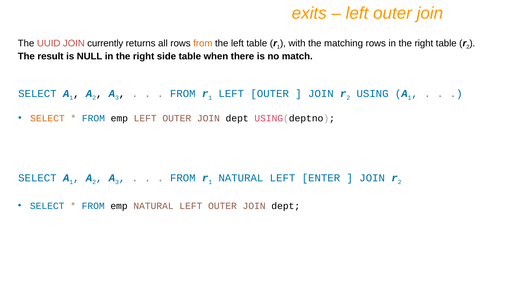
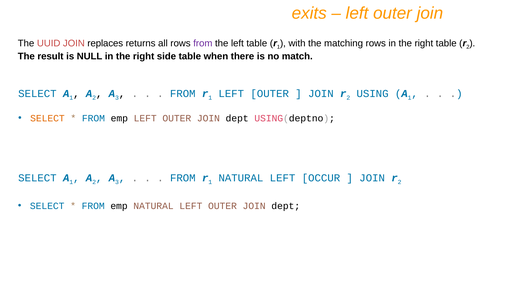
currently: currently -> replaces
from at (203, 43) colour: orange -> purple
ENTER: ENTER -> OCCUR
